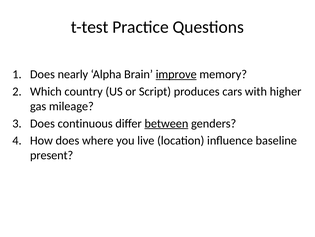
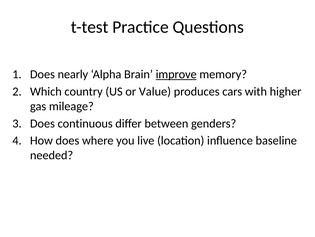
Script: Script -> Value
between underline: present -> none
present: present -> needed
